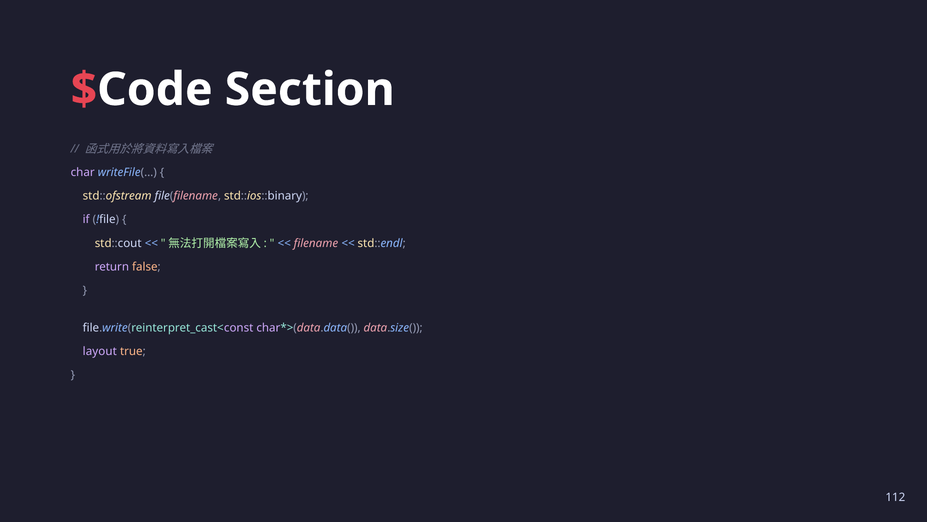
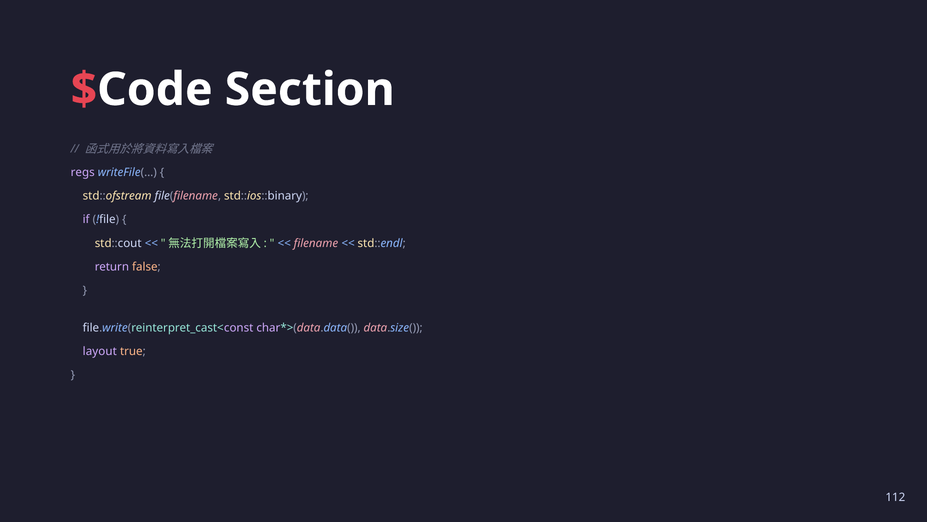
char: char -> regs
